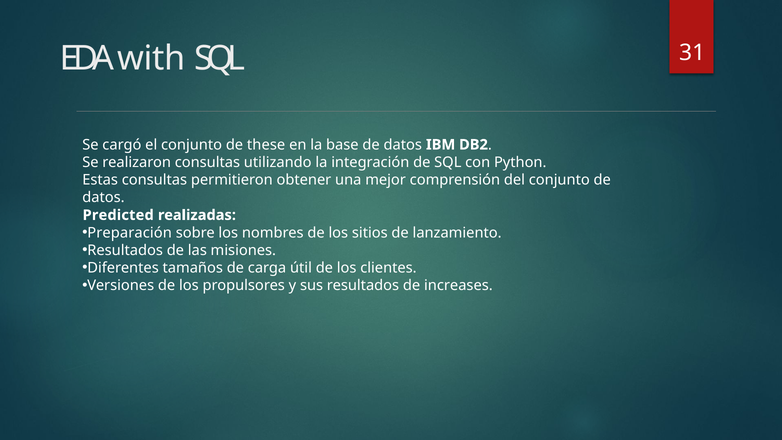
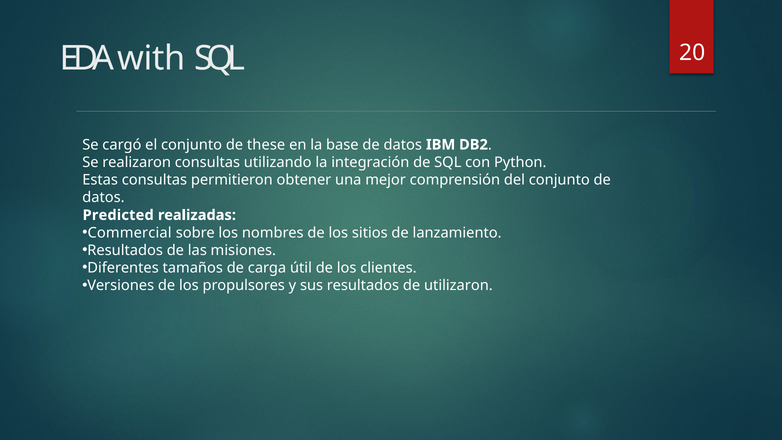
31: 31 -> 20
Preparación: Preparación -> Commercial
increases: increases -> utilizaron
